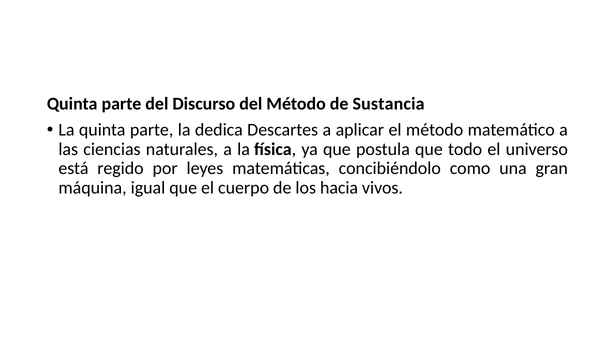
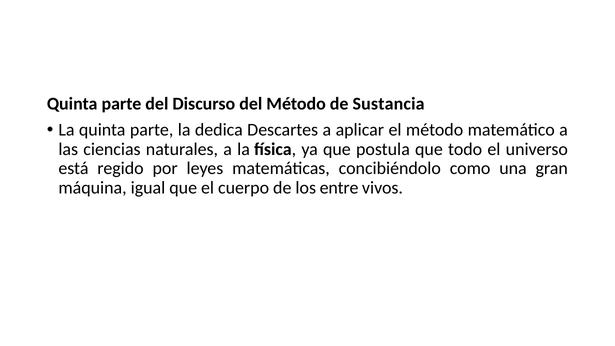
hacia: hacia -> entre
